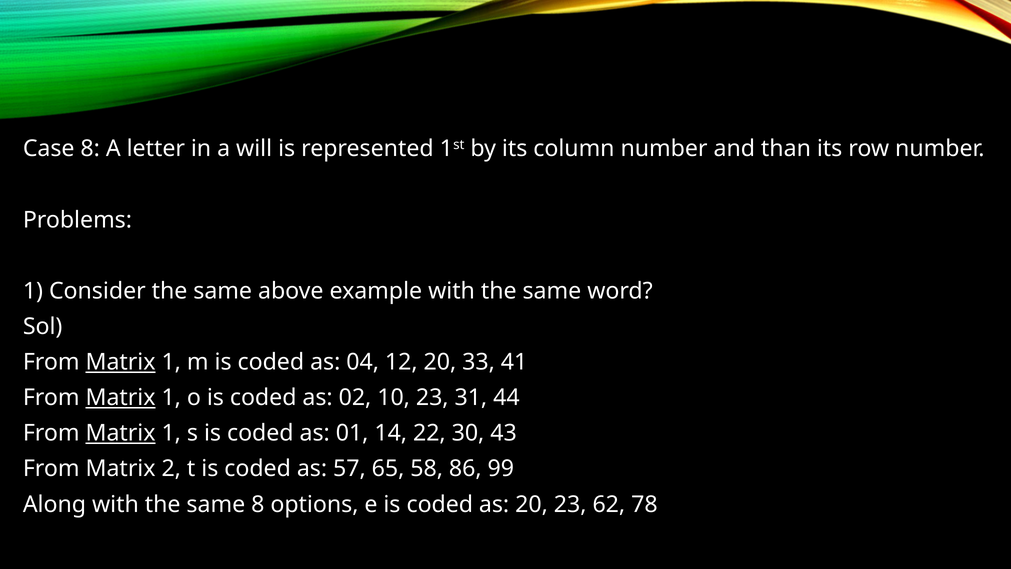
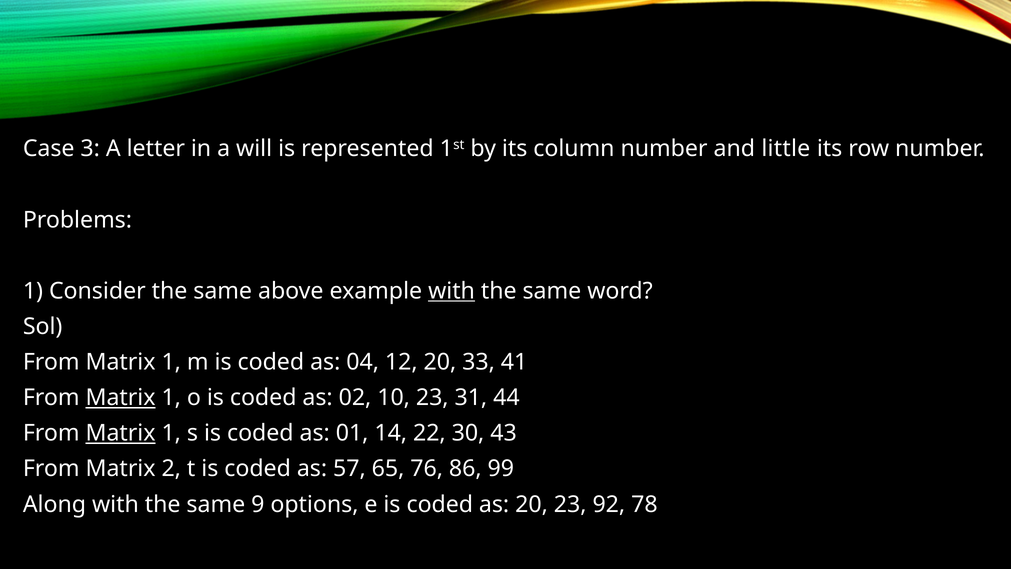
Case 8: 8 -> 3
than: than -> little
with at (452, 291) underline: none -> present
Matrix at (121, 362) underline: present -> none
58: 58 -> 76
same 8: 8 -> 9
62: 62 -> 92
